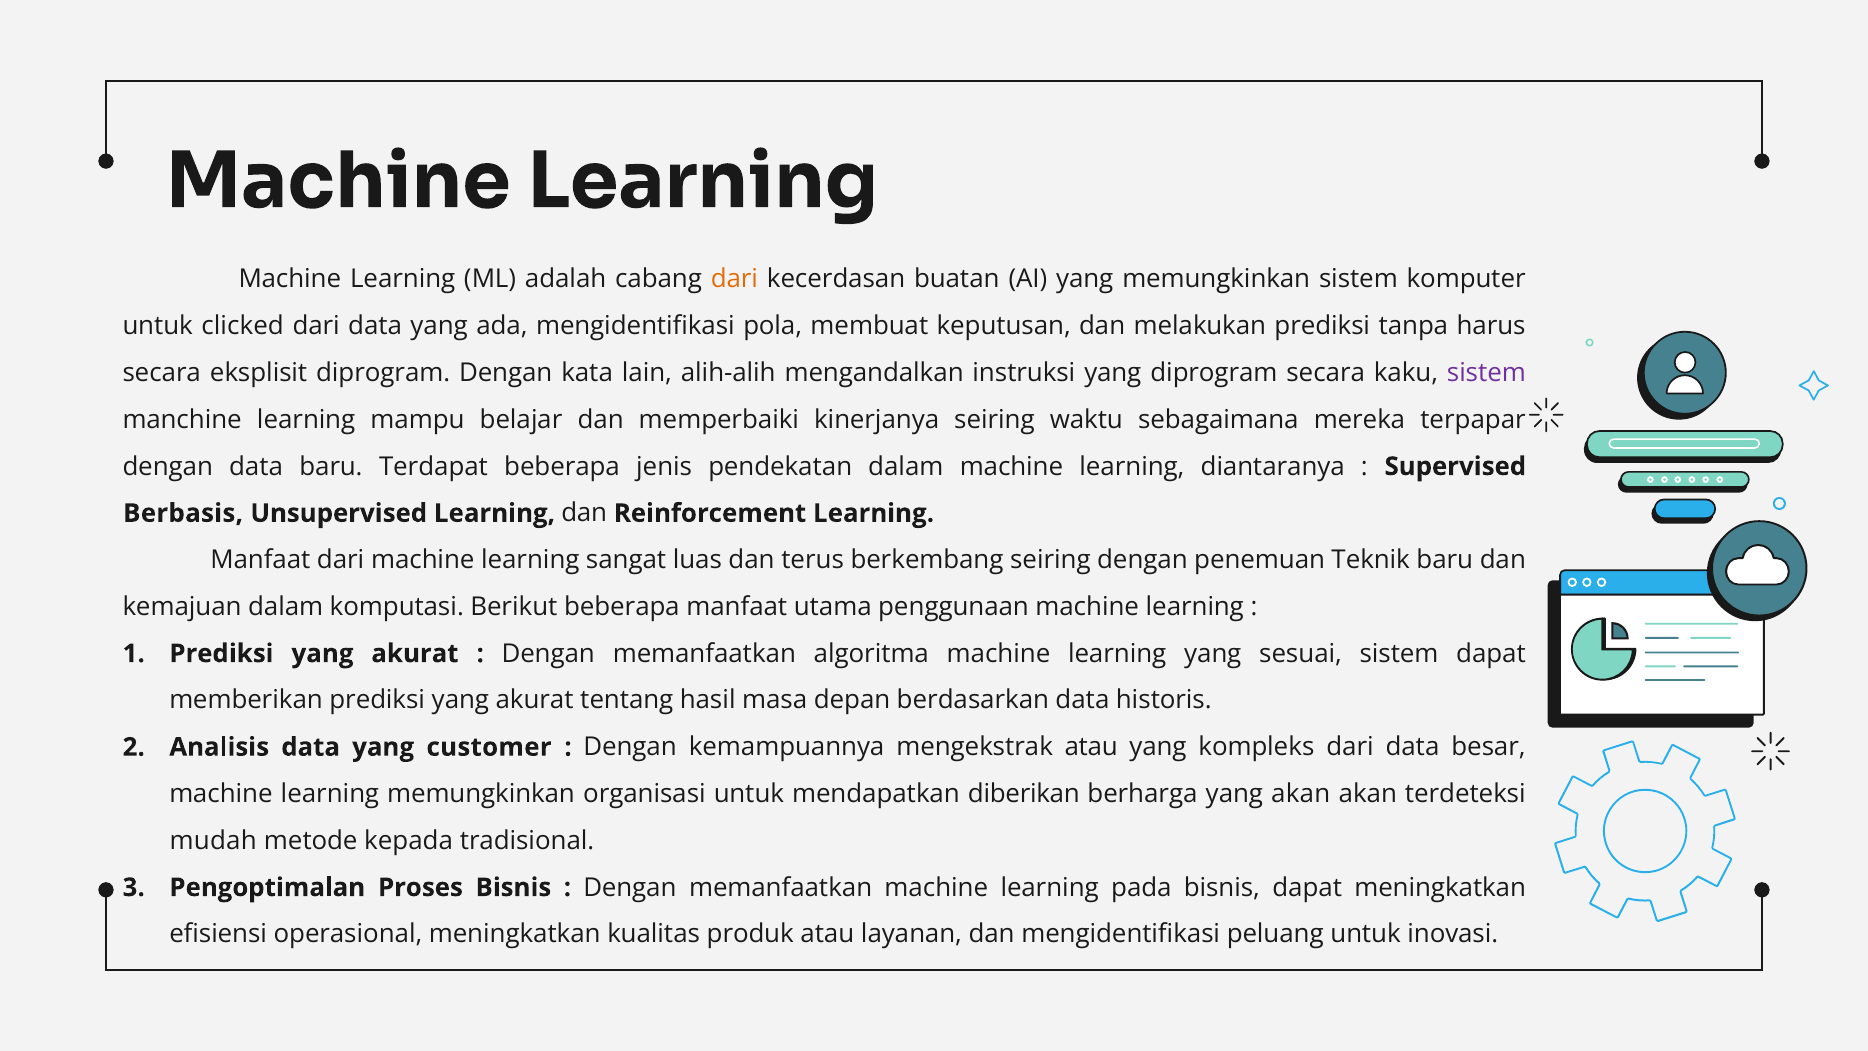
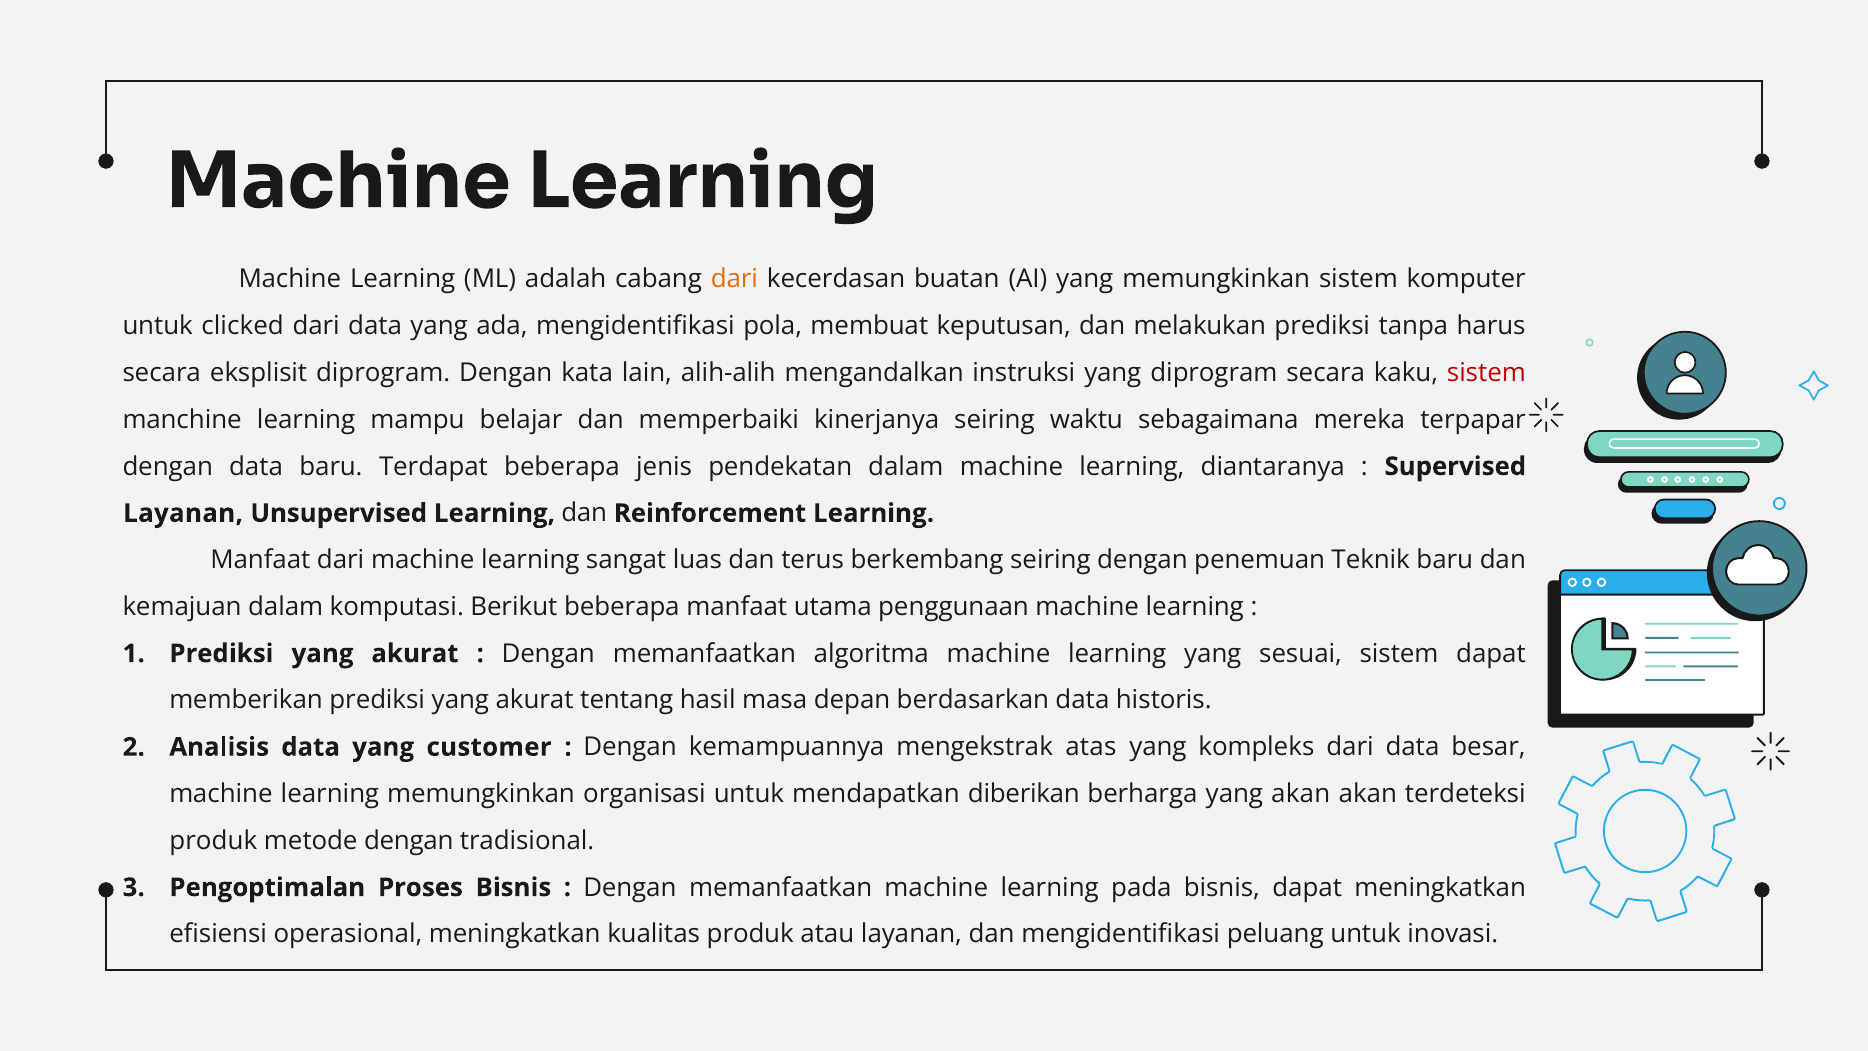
sistem at (1486, 373) colour: purple -> red
Berbasis at (183, 513): Berbasis -> Layanan
mengekstrak atau: atau -> atas
mudah at (213, 841): mudah -> produk
metode kepada: kepada -> dengan
